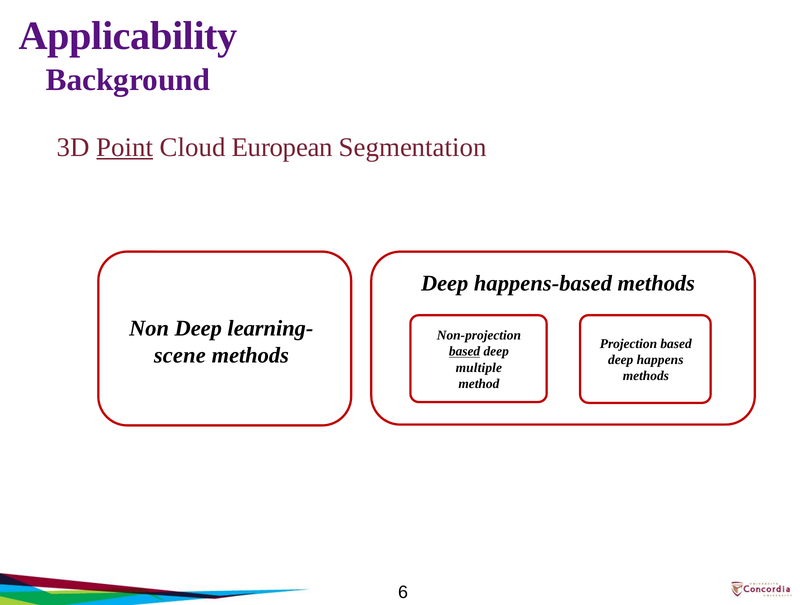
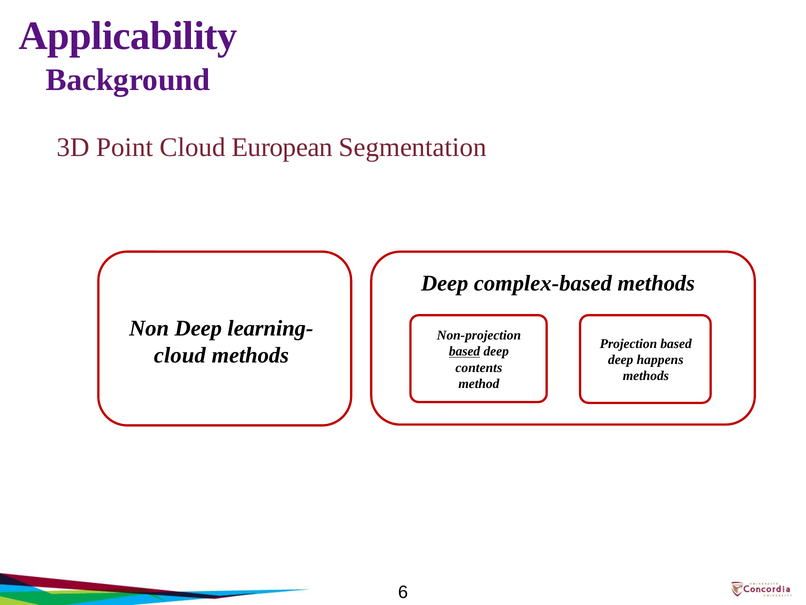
Point underline: present -> none
happens-based: happens-based -> complex-based
scene at (180, 355): scene -> cloud
multiple: multiple -> contents
